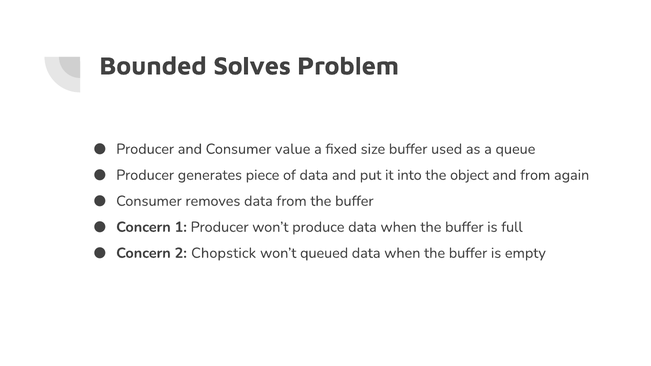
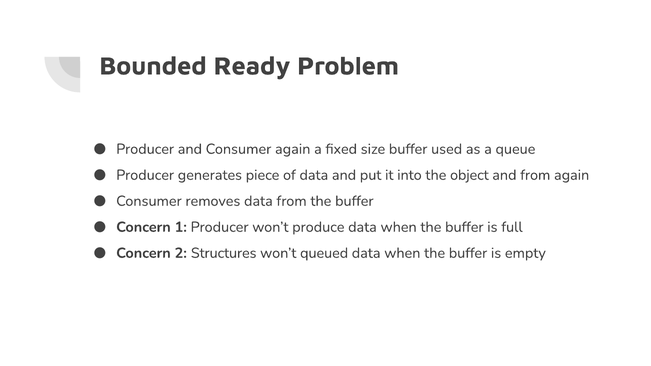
Solves: Solves -> Ready
Consumer value: value -> again
Chopstick: Chopstick -> Structures
